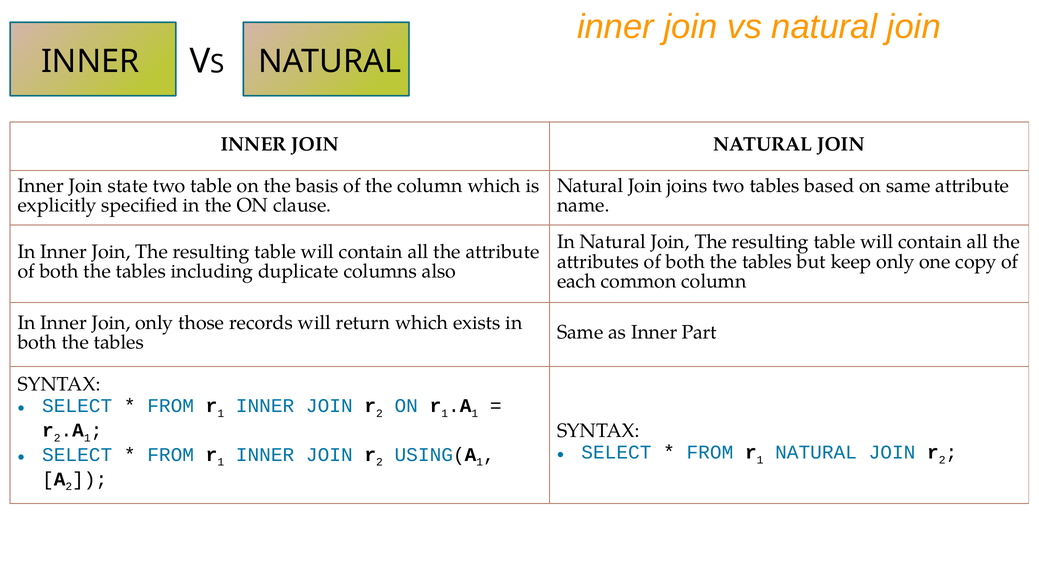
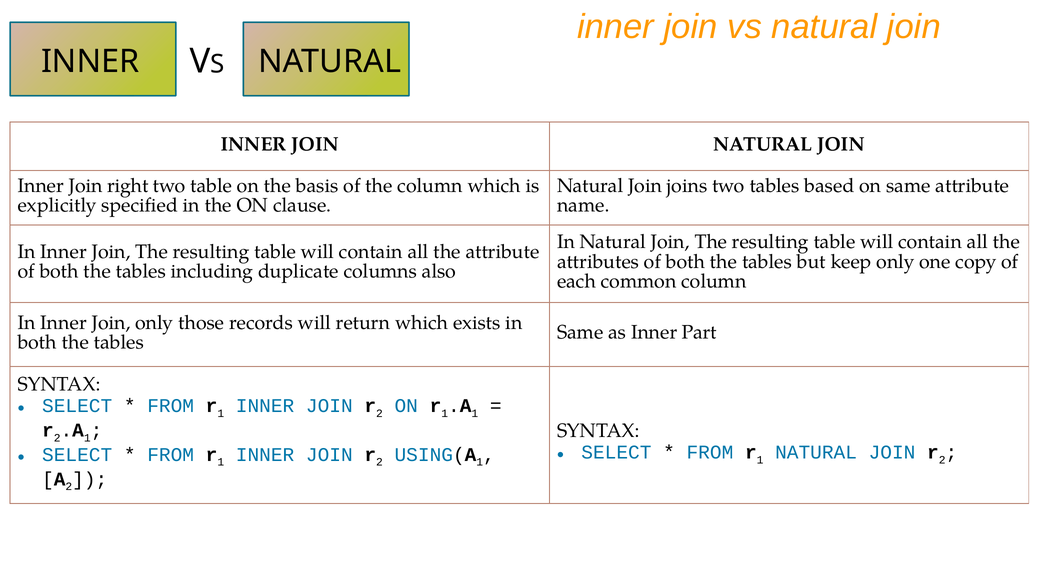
state: state -> right
